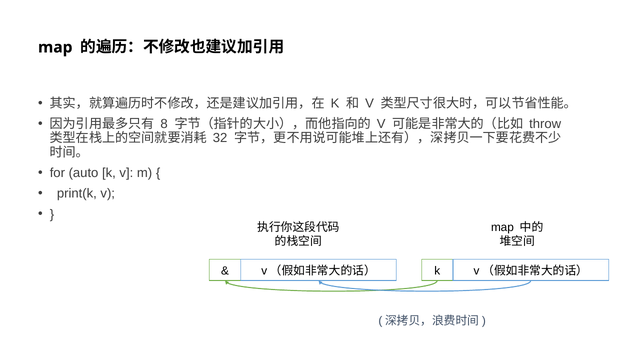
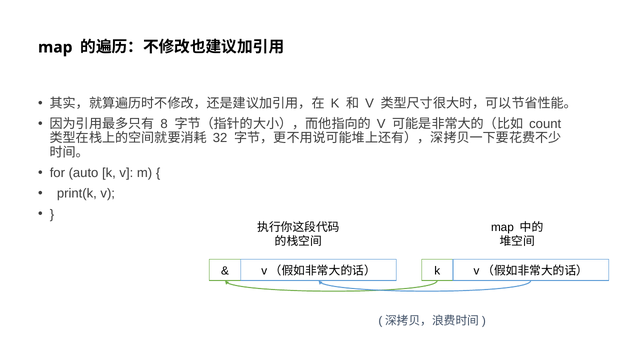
throw: throw -> count
